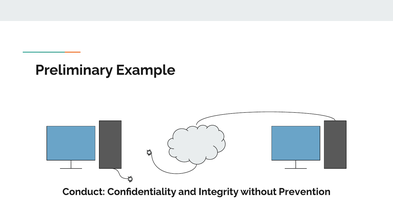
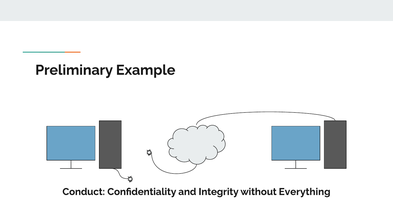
Prevention: Prevention -> Everything
